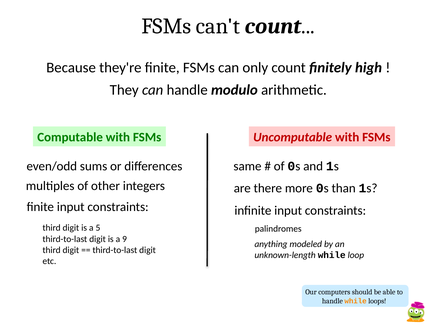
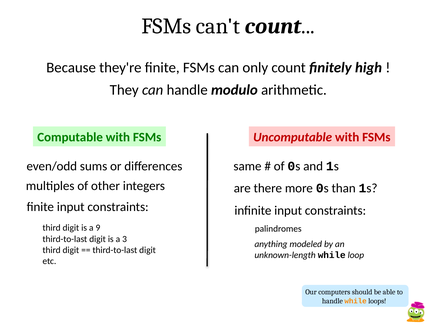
5: 5 -> 9
9: 9 -> 3
